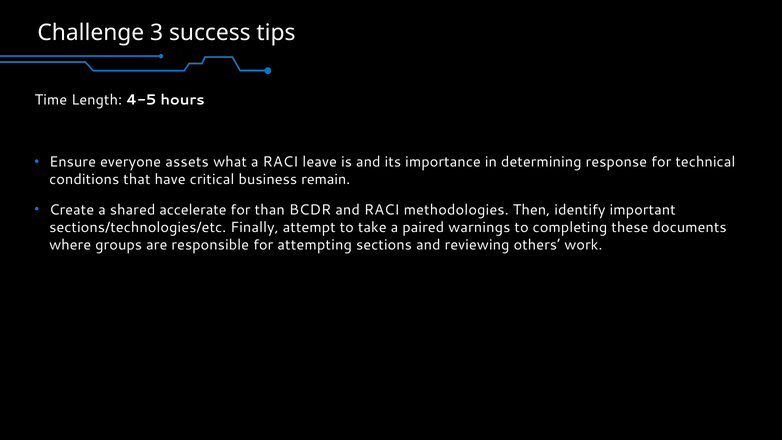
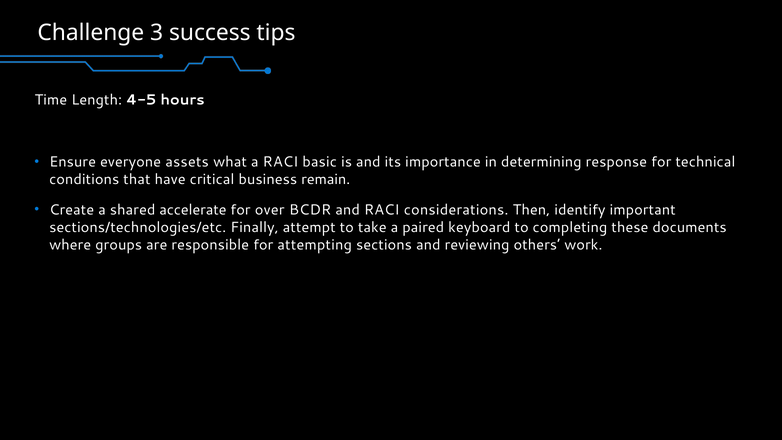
leave: leave -> basic
than: than -> over
methodologies: methodologies -> considerations
warnings: warnings -> keyboard
